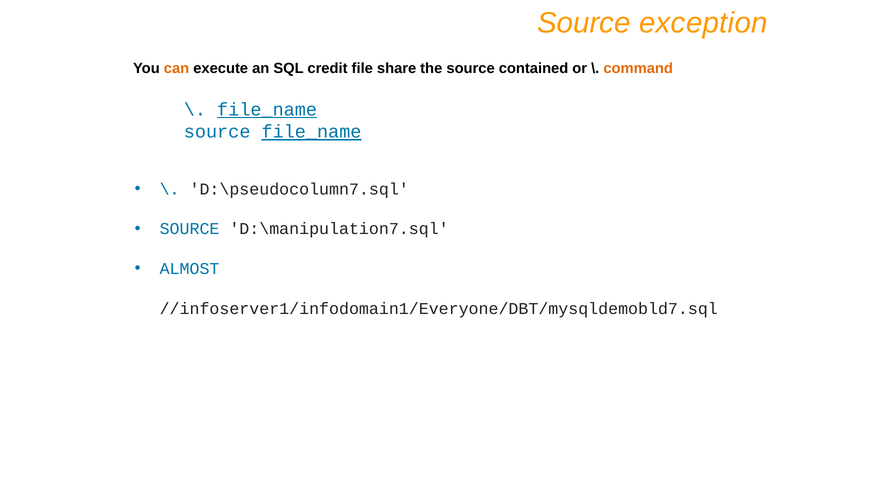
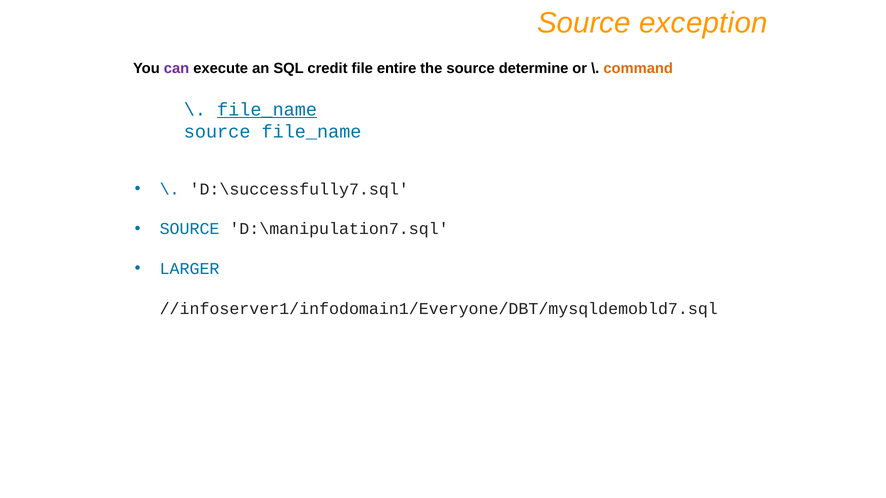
can colour: orange -> purple
share: share -> entire
contained: contained -> determine
file_name at (311, 132) underline: present -> none
D:\pseudocolumn7.sql: D:\pseudocolumn7.sql -> D:\successfully7.sql
ALMOST: ALMOST -> LARGER
